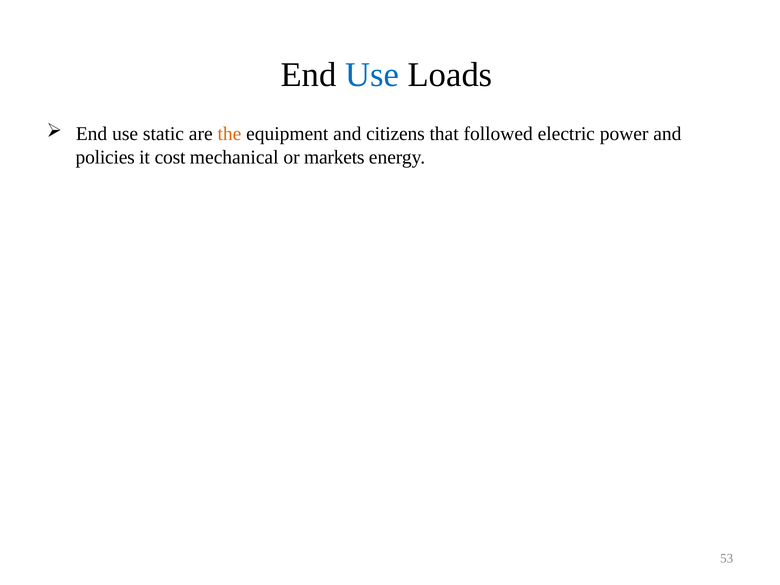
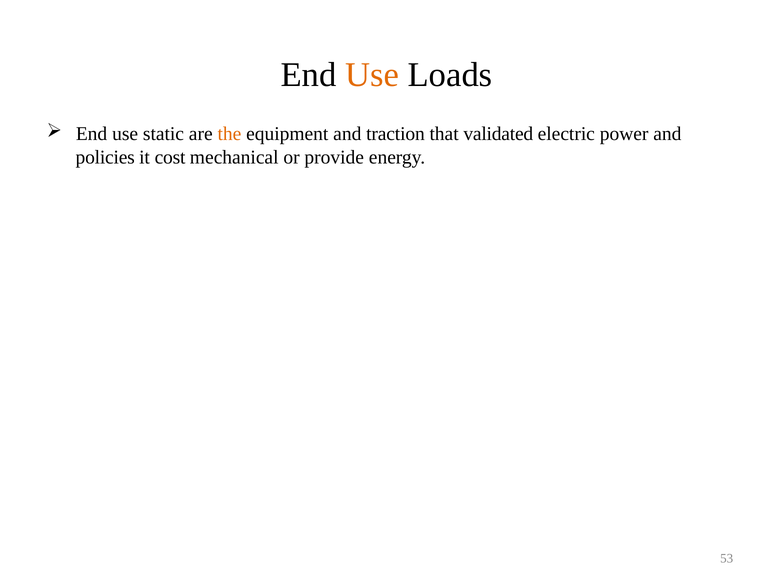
Use at (372, 75) colour: blue -> orange
citizens: citizens -> traction
followed: followed -> validated
markets: markets -> provide
